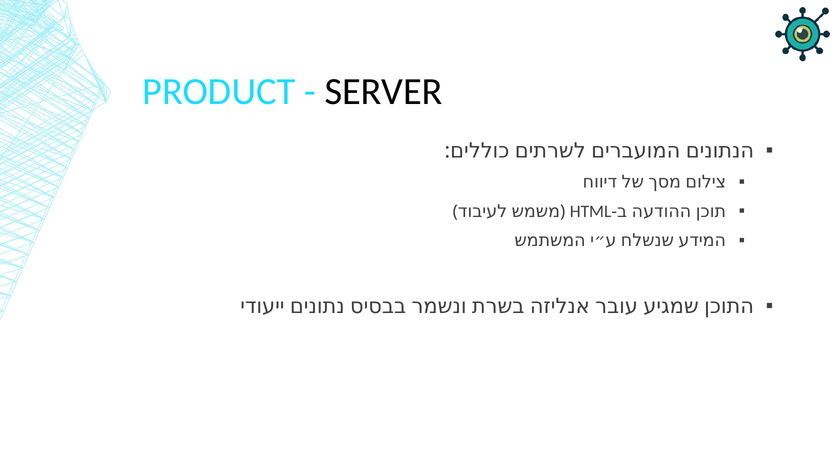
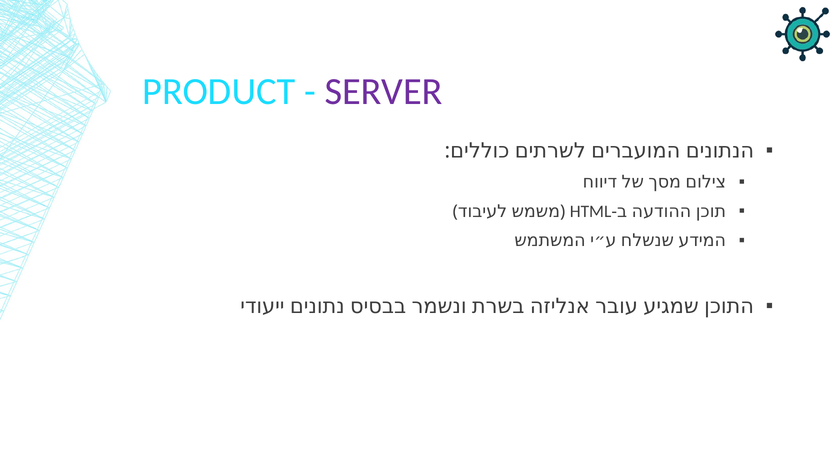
SERVER colour: black -> purple
